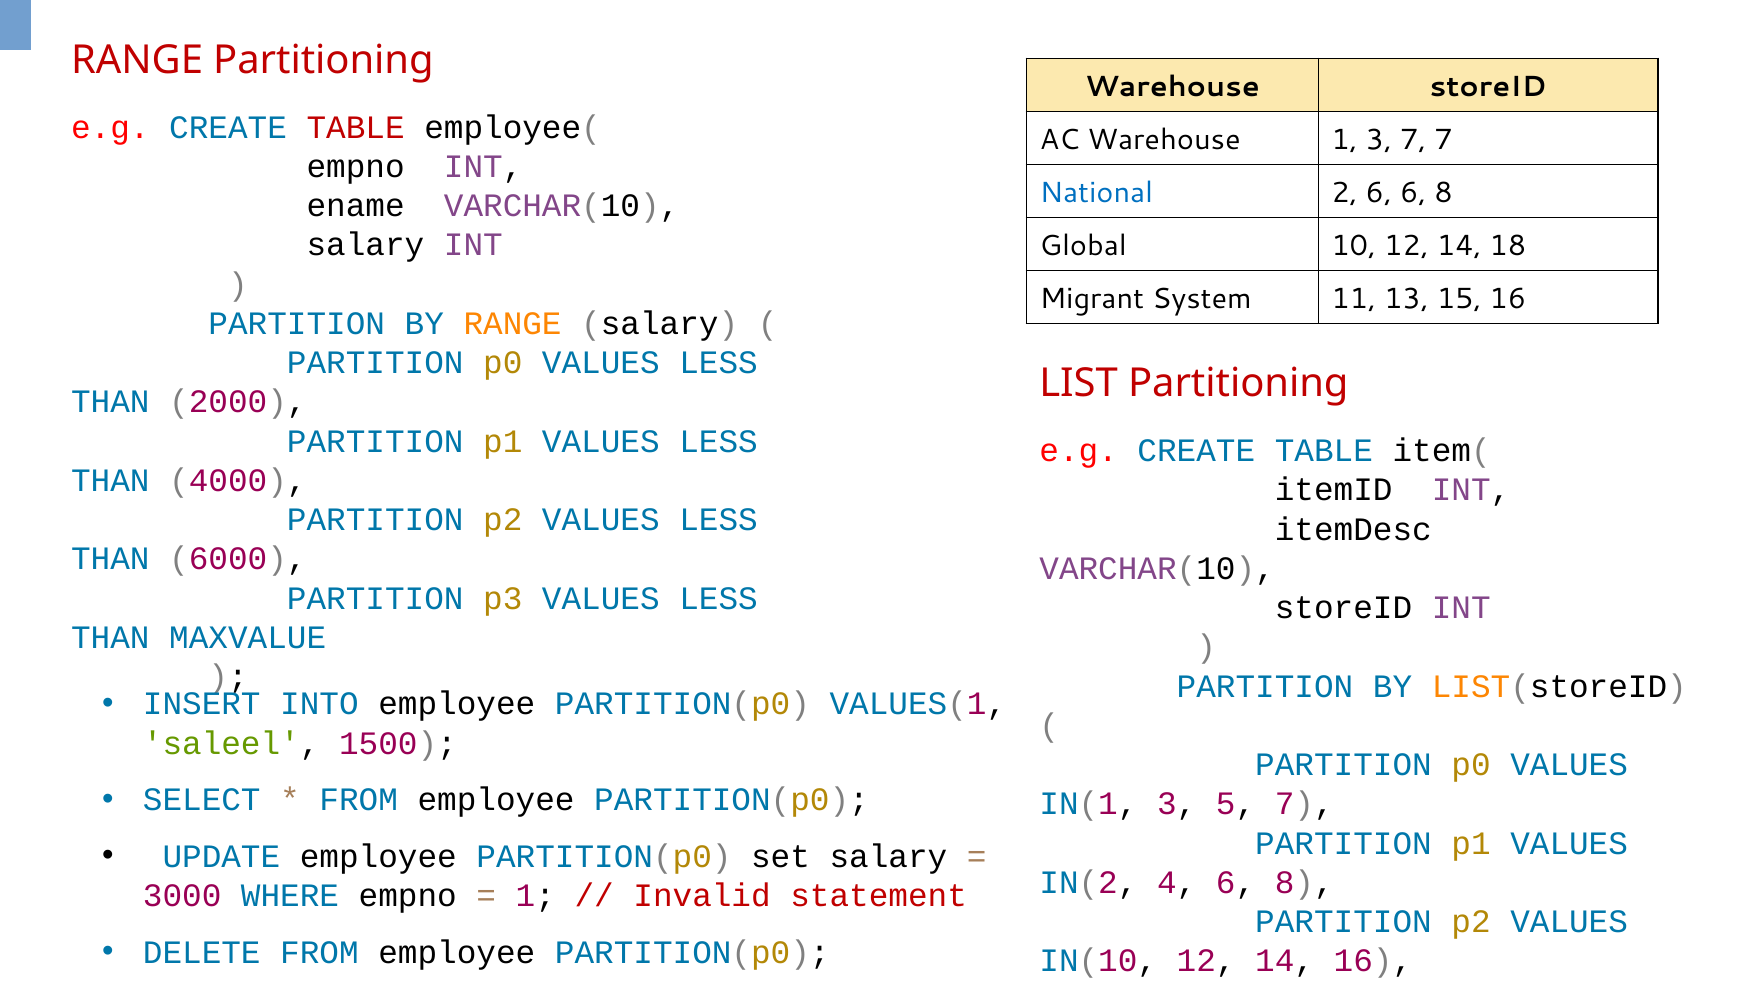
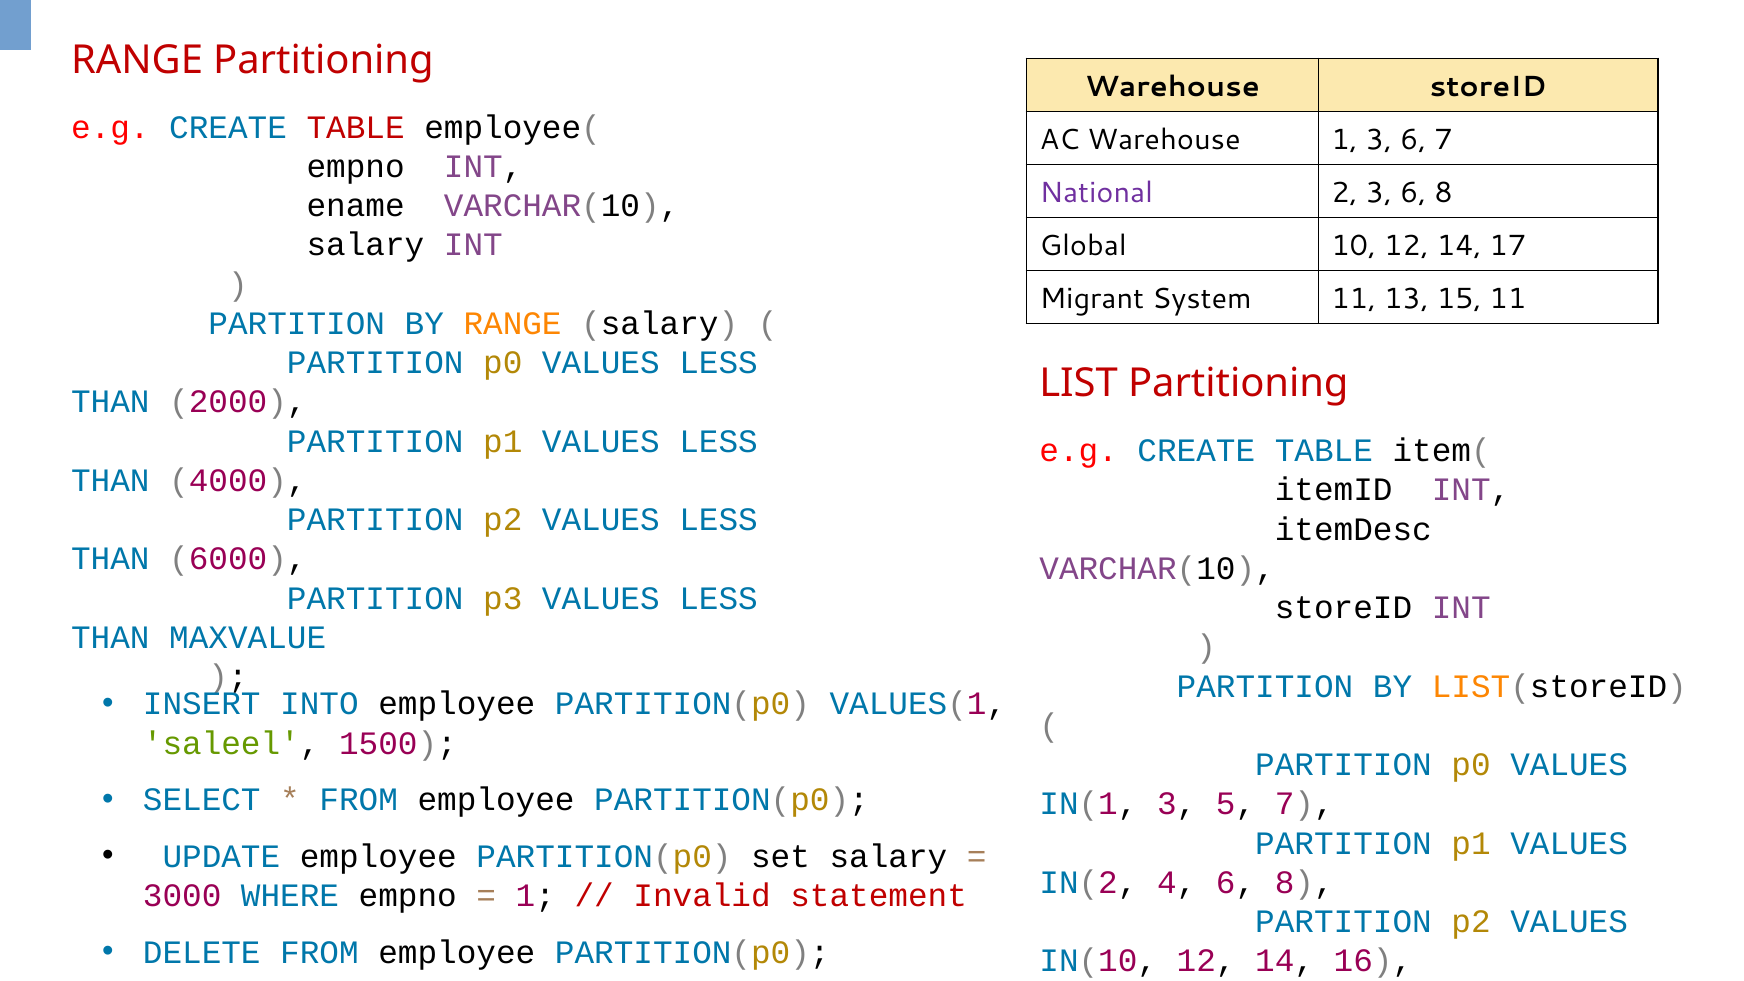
1 3 7: 7 -> 6
National colour: blue -> purple
2 6: 6 -> 3
14 18: 18 -> 17
15 16: 16 -> 11
